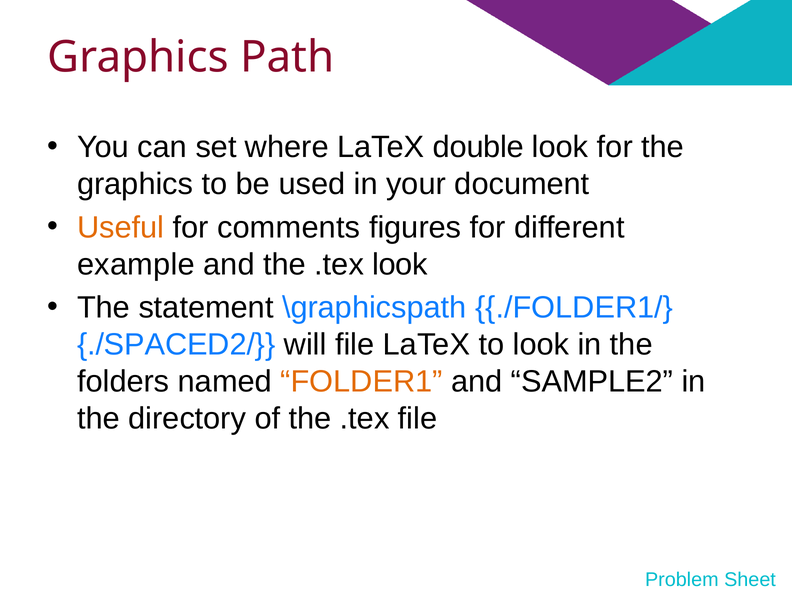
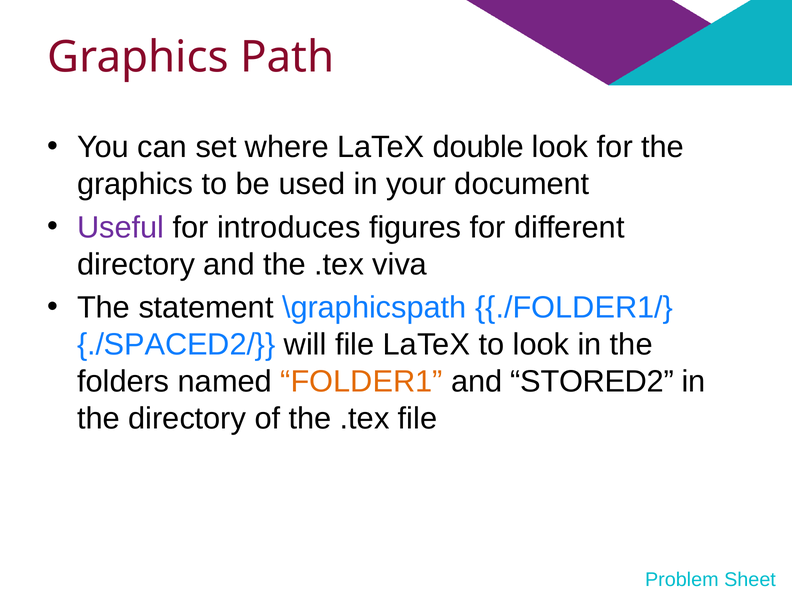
Useful colour: orange -> purple
comments: comments -> introduces
example at (136, 264): example -> directory
.tex look: look -> viva
SAMPLE2: SAMPLE2 -> STORED2
